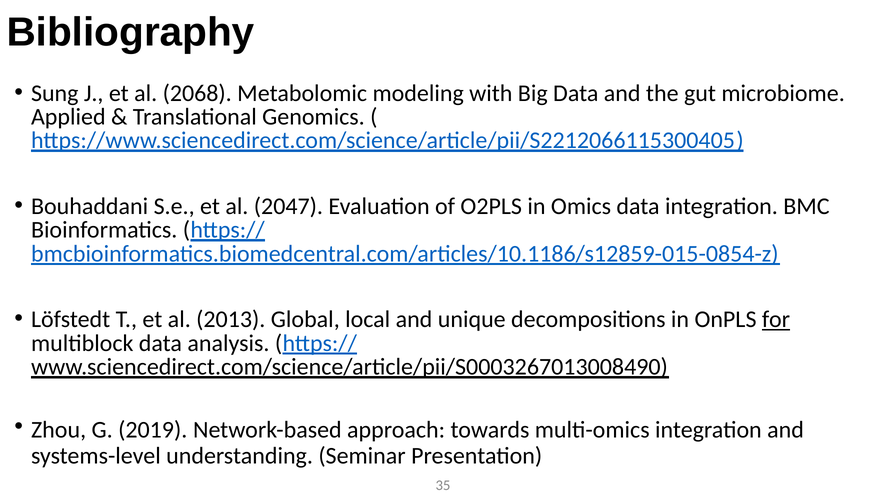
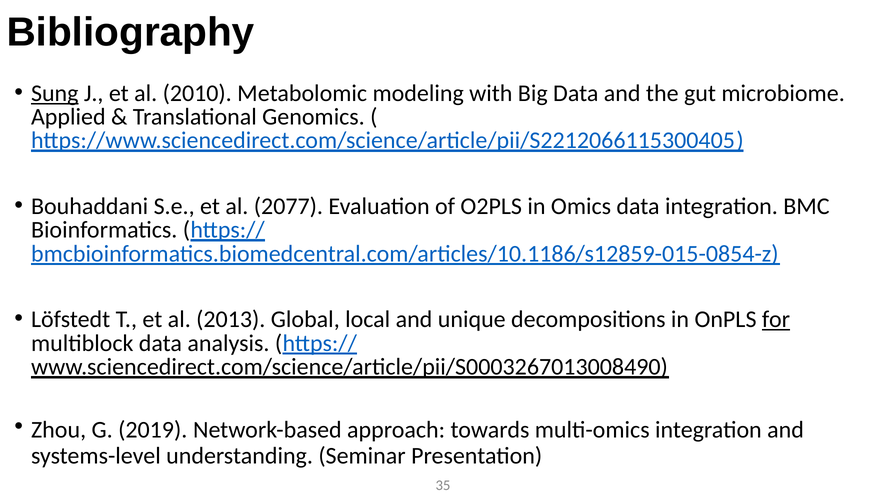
Sung underline: none -> present
2068: 2068 -> 2010
2047: 2047 -> 2077
